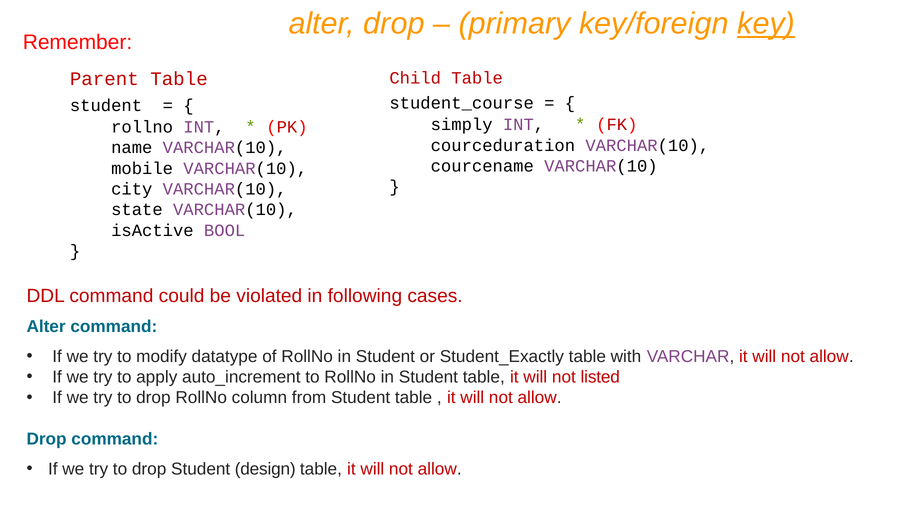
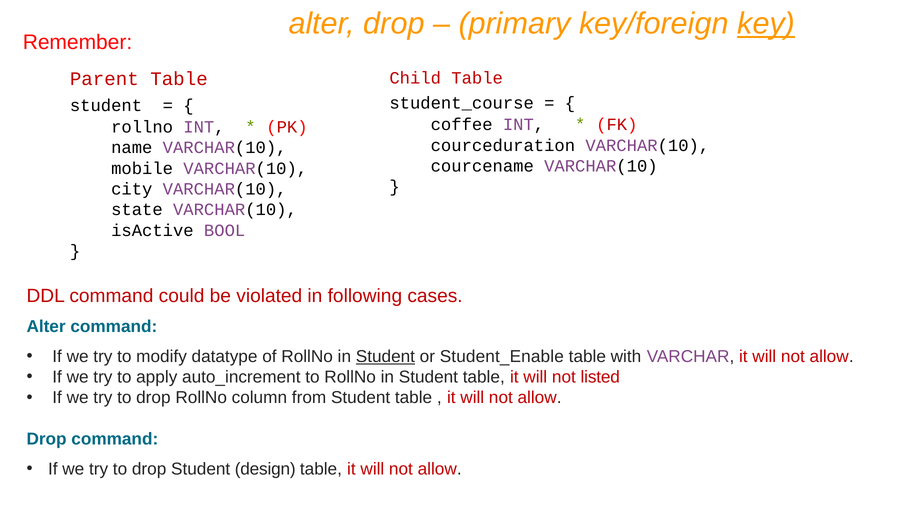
simply: simply -> coffee
Student at (385, 356) underline: none -> present
Student_Exactly: Student_Exactly -> Student_Enable
